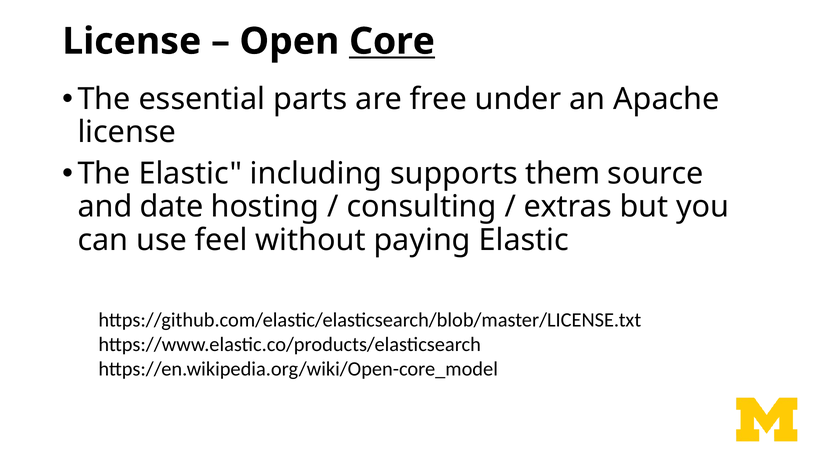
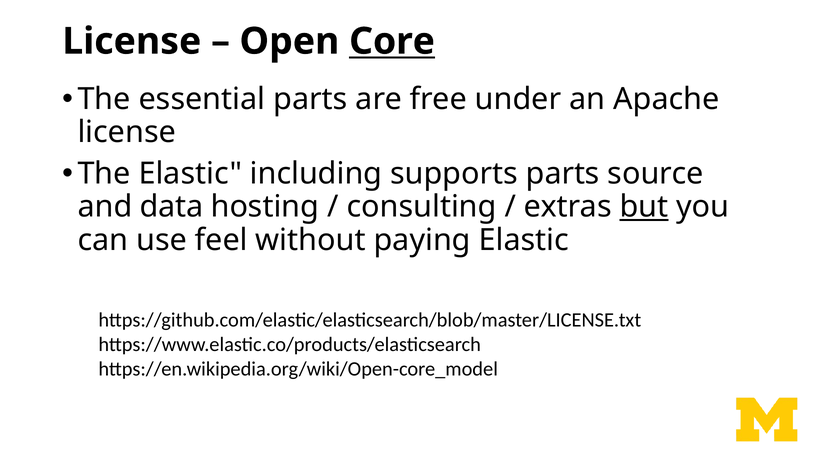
supports them: them -> parts
date: date -> data
but underline: none -> present
